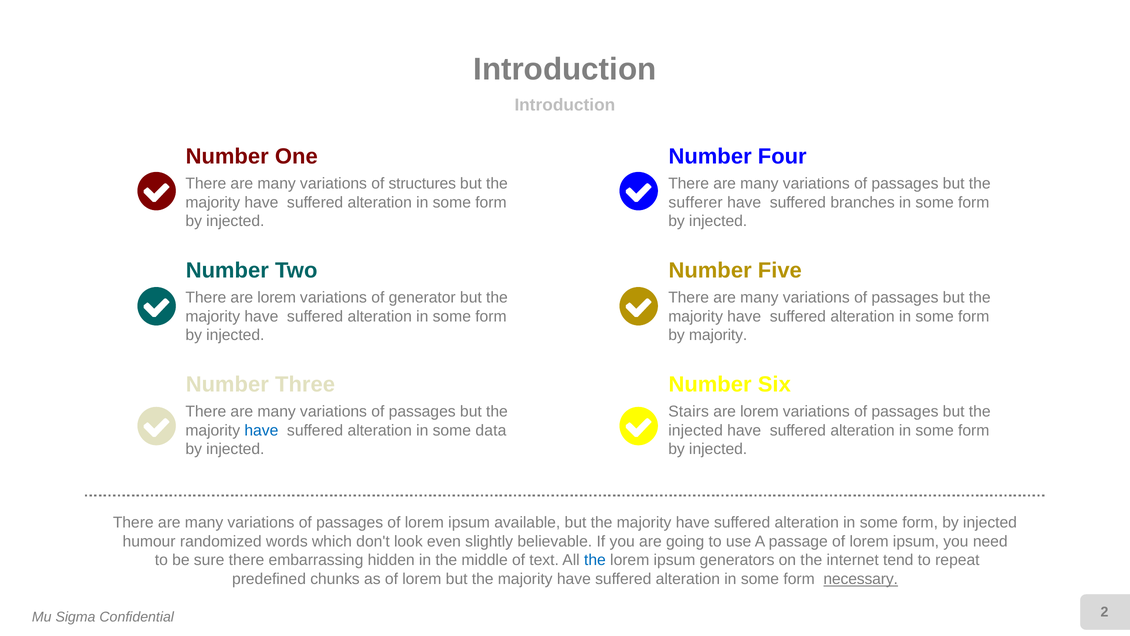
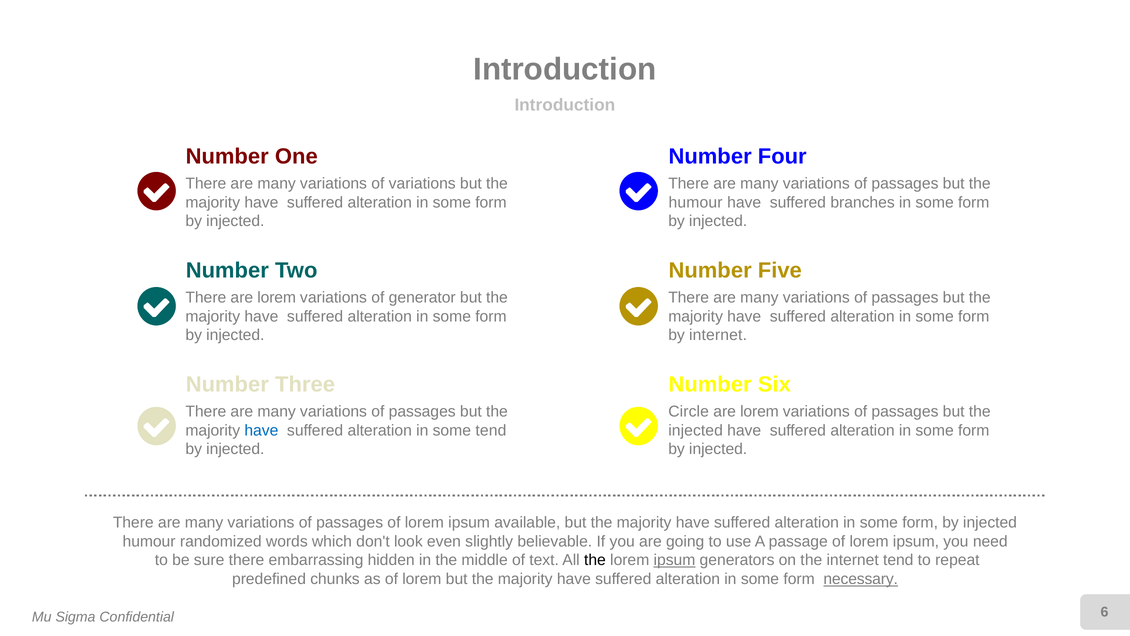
of structures: structures -> variations
sufferer at (696, 202): sufferer -> humour
by majority: majority -> internet
Stairs: Stairs -> Circle
some data: data -> tend
the at (595, 560) colour: blue -> black
ipsum at (674, 560) underline: none -> present
2: 2 -> 6
